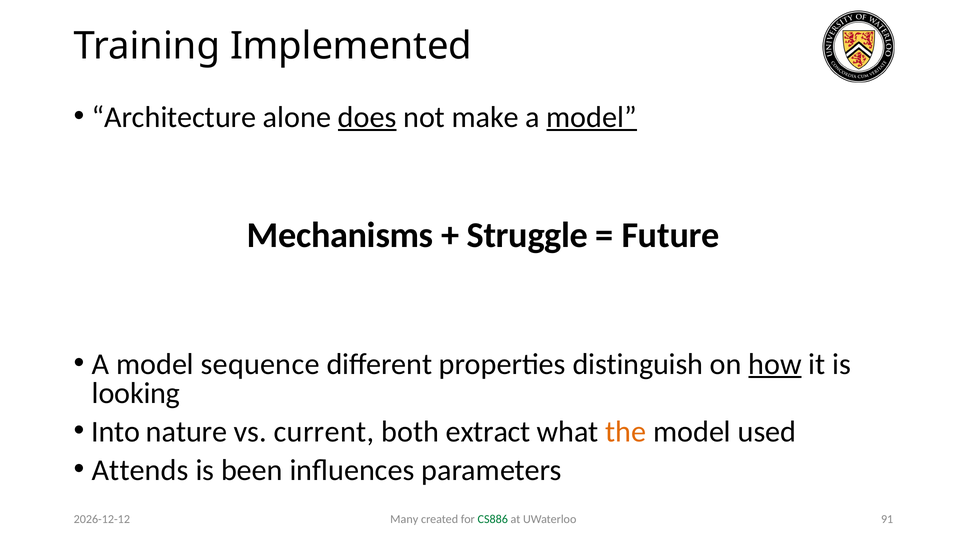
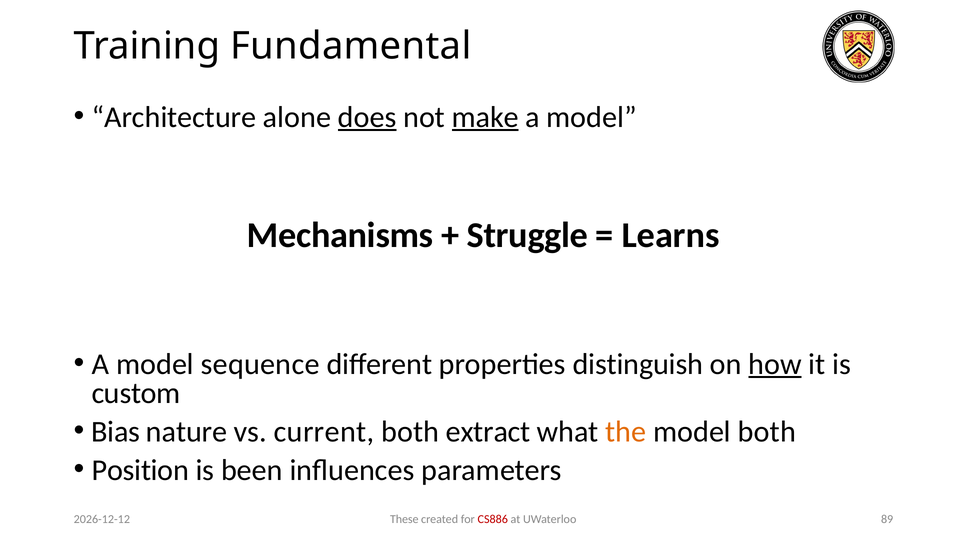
Implemented: Implemented -> Fundamental
make underline: none -> present
model at (592, 117) underline: present -> none
Future: Future -> Learns
looking: looking -> custom
Into: Into -> Bias
model used: used -> both
Attends: Attends -> Position
Many: Many -> These
CS886 colour: green -> red
91: 91 -> 89
